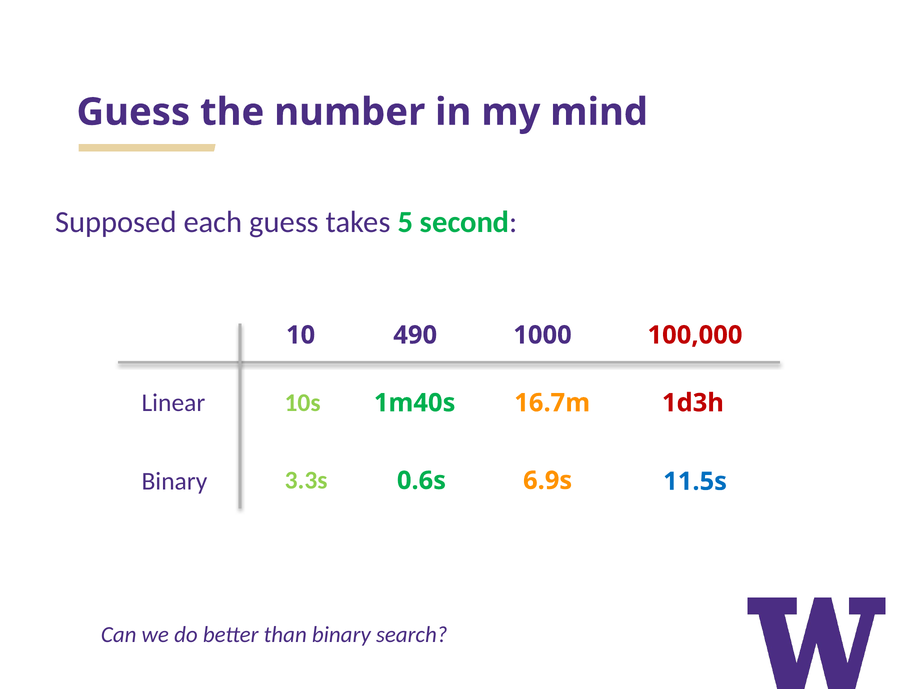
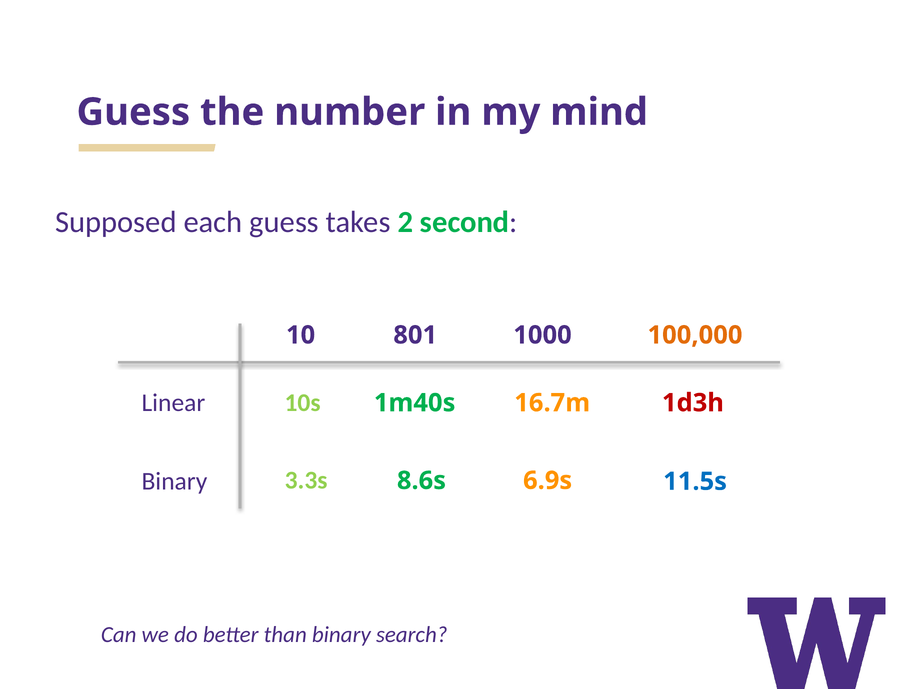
5: 5 -> 2
490: 490 -> 801
100,000 colour: red -> orange
0.6s: 0.6s -> 8.6s
